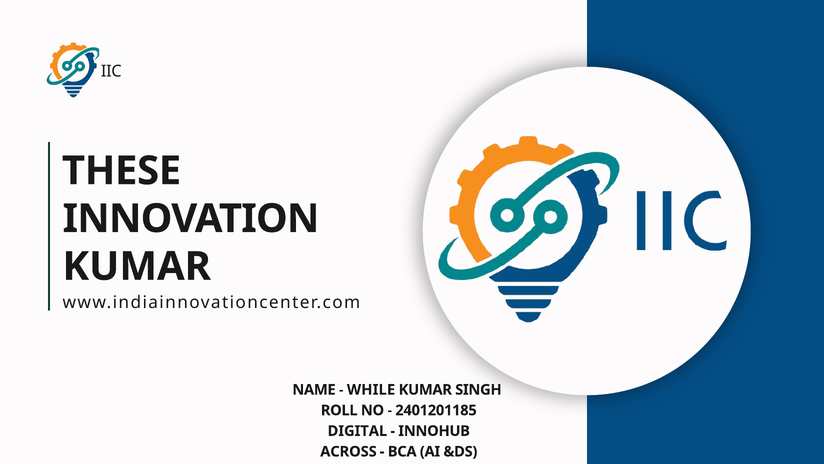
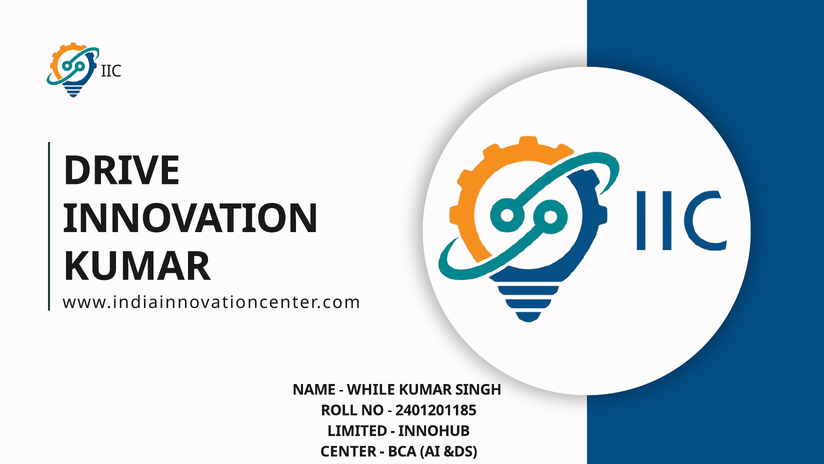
THESE: THESE -> DRIVE
DIGITAL: DIGITAL -> LIMITED
ACROSS: ACROSS -> CENTER
